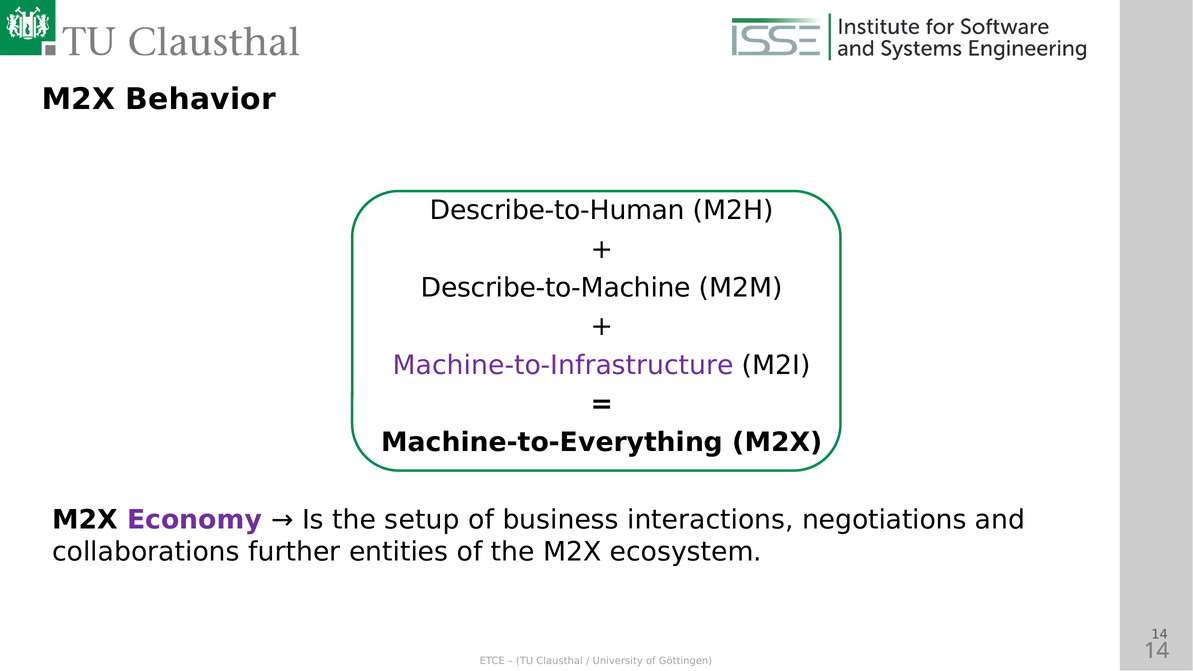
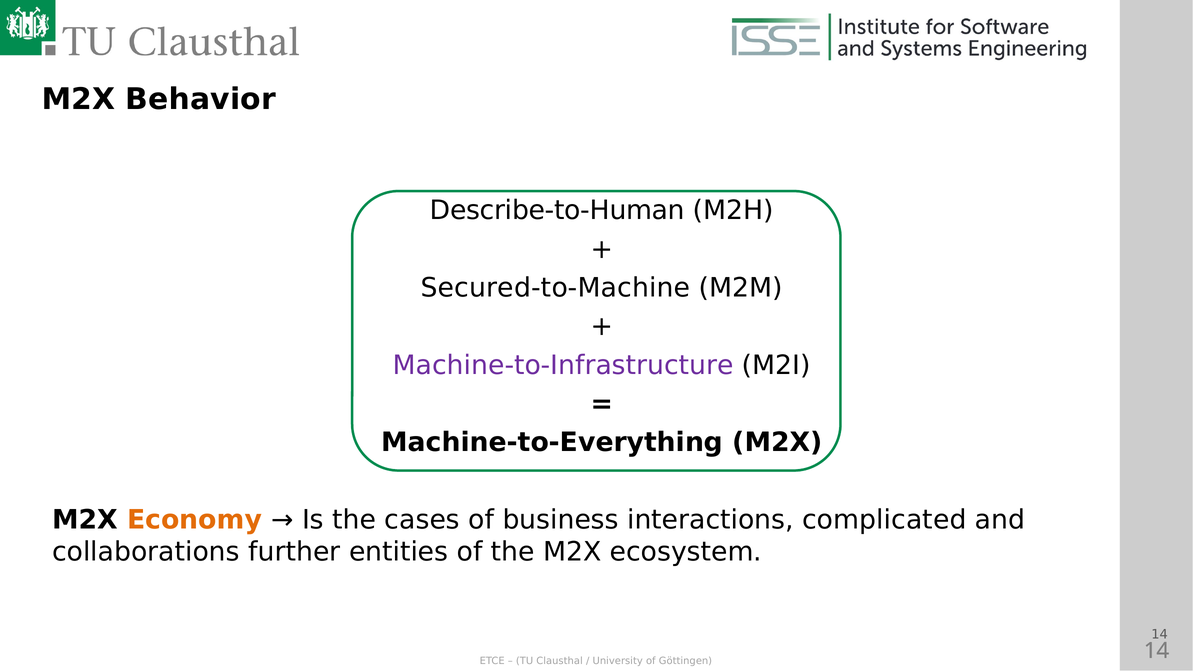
Describe-to-Machine: Describe-to-Machine -> Secured-to-Machine
Economy colour: purple -> orange
setup: setup -> cases
negotiations: negotiations -> complicated
